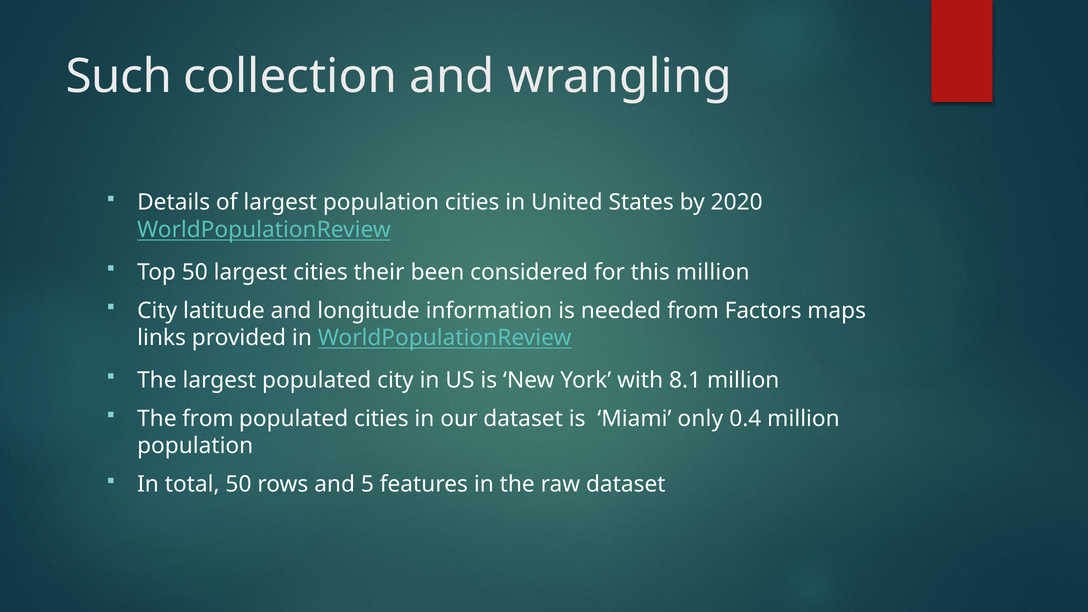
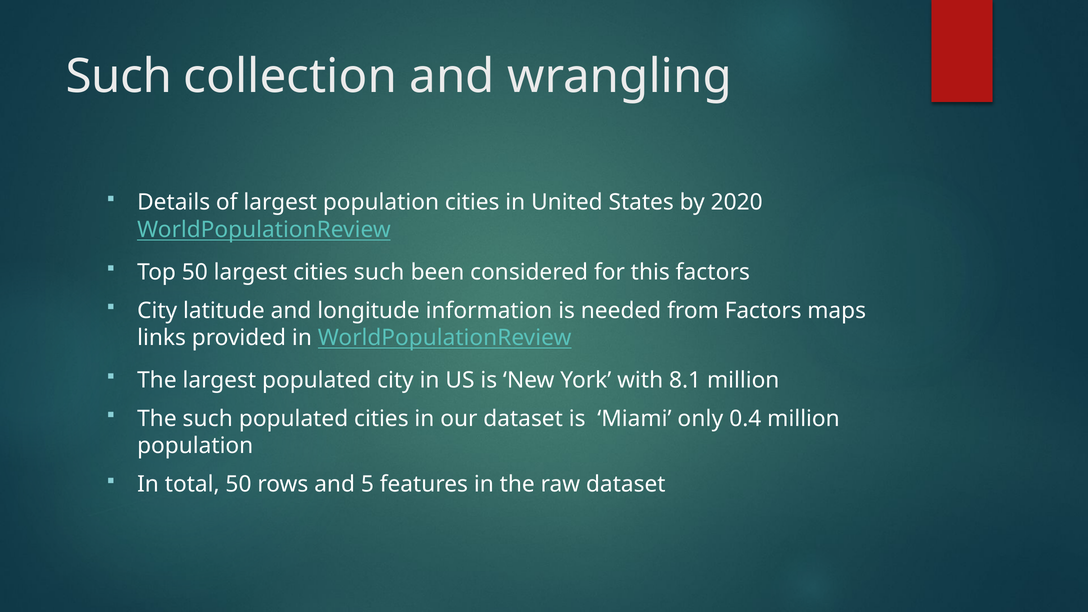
cities their: their -> such
this million: million -> factors
The from: from -> such
